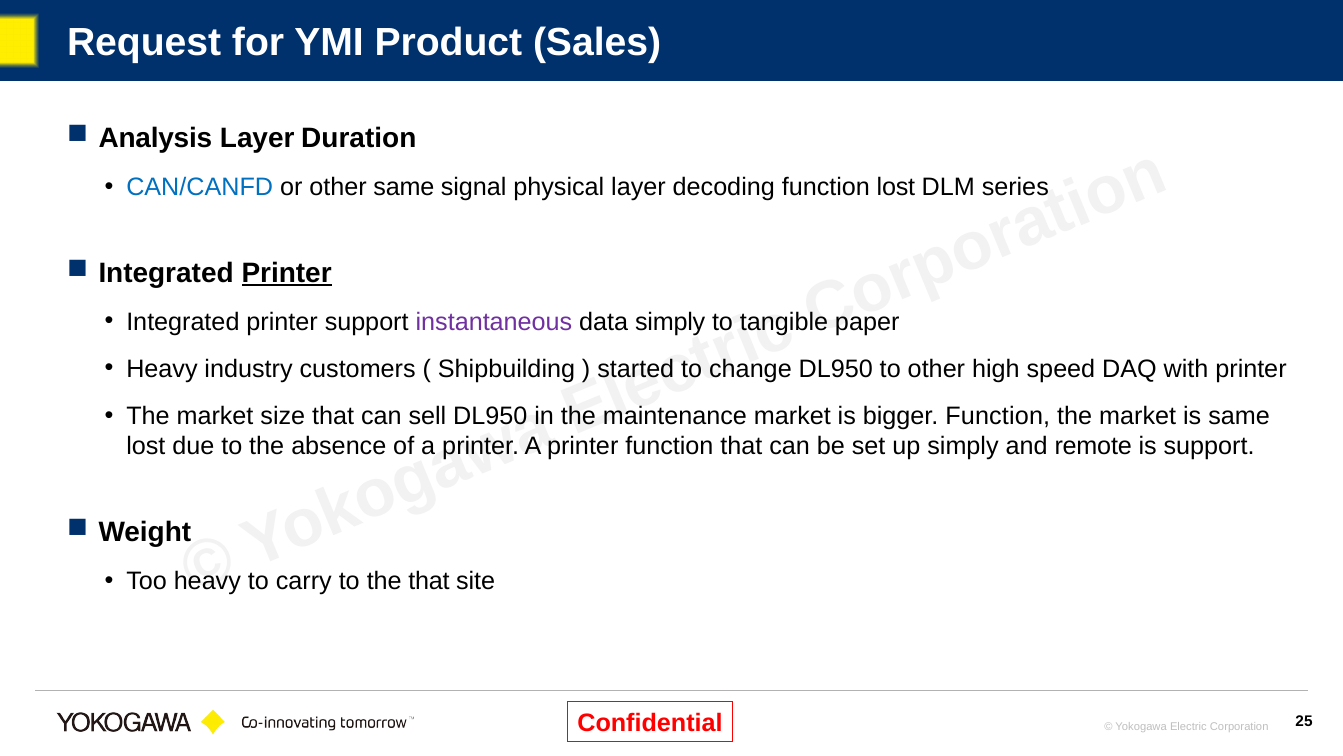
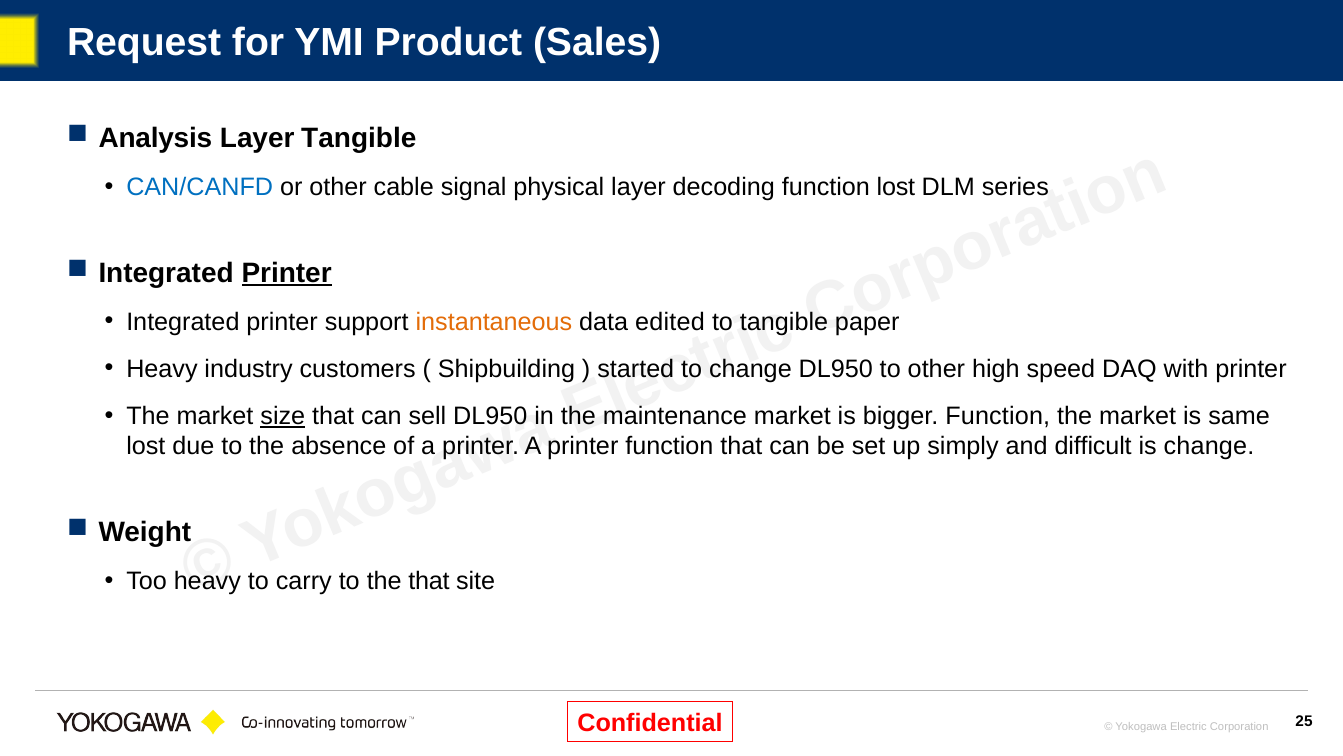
Layer Duration: Duration -> Tangible
other same: same -> cable
instantaneous colour: purple -> orange
data simply: simply -> edited
size underline: none -> present
remote: remote -> difficult
is support: support -> change
